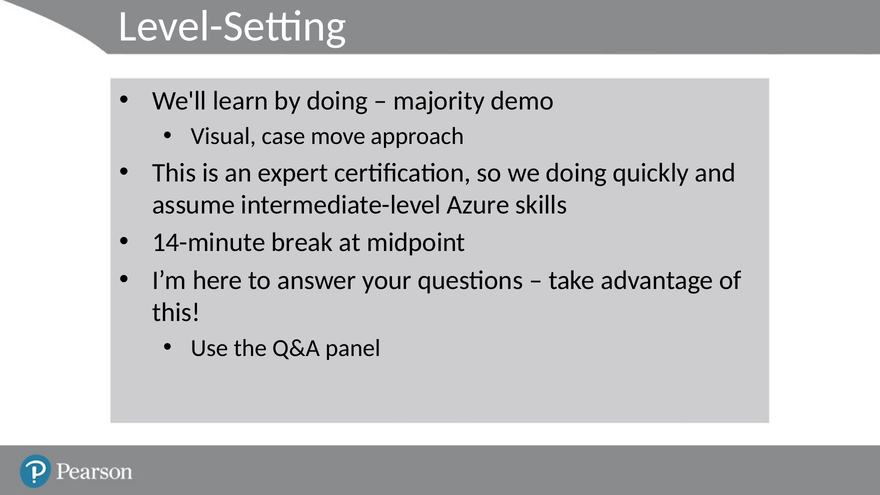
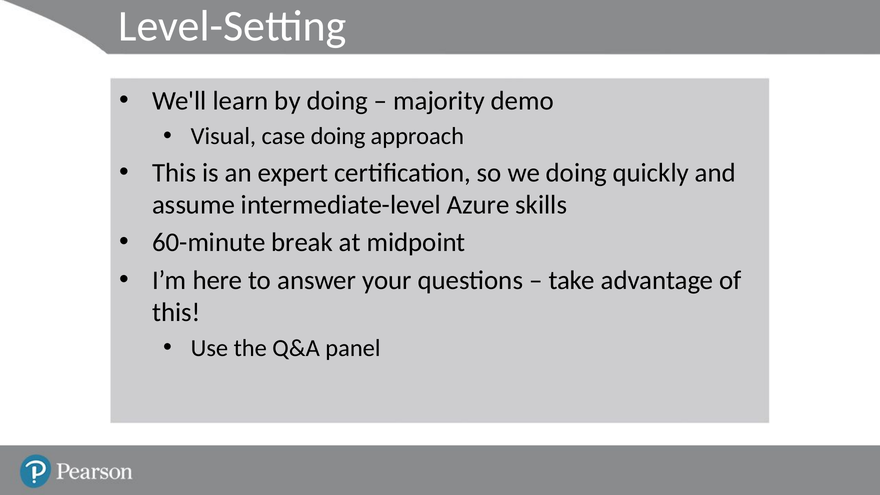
case move: move -> doing
14-minute: 14-minute -> 60-minute
